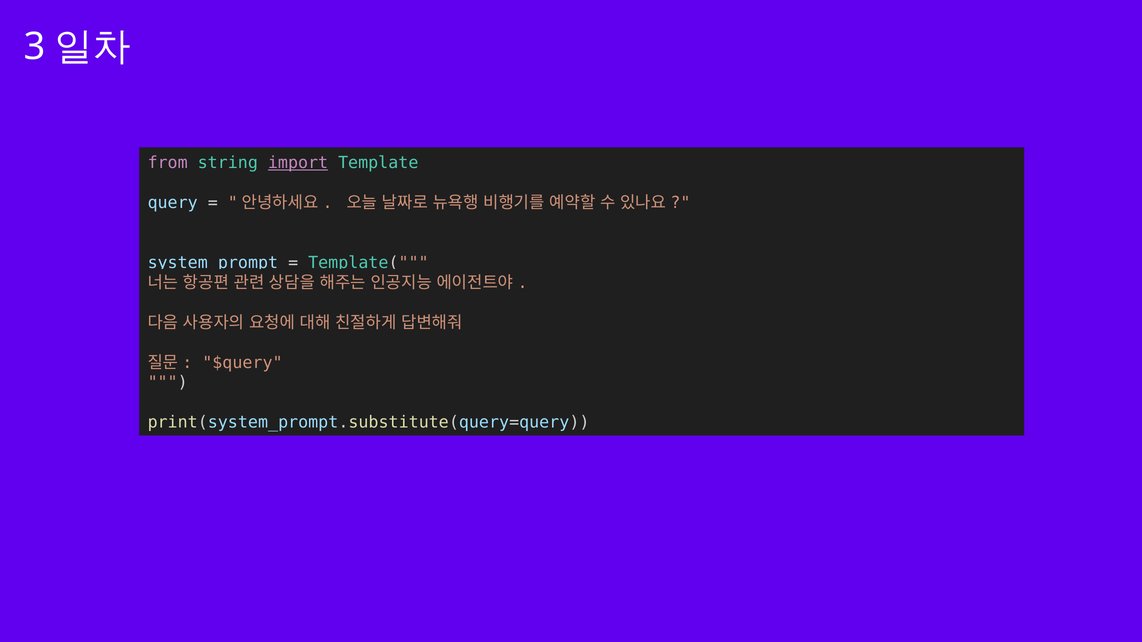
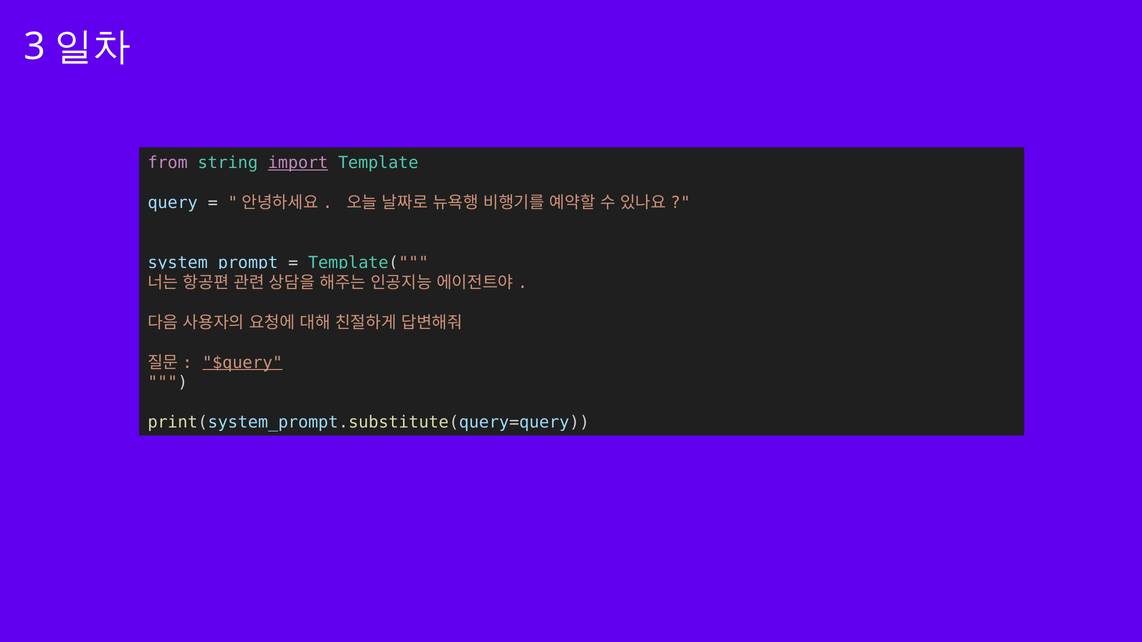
$query underline: none -> present
